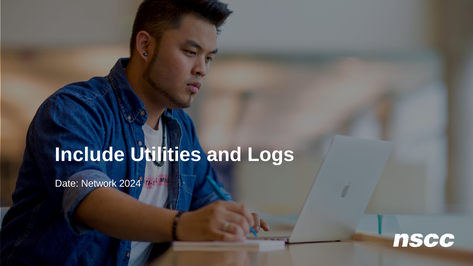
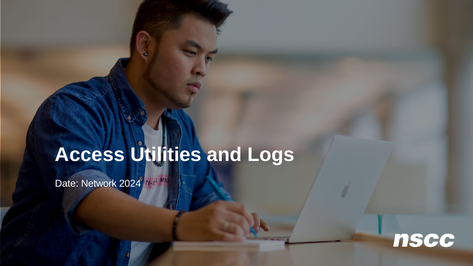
Include: Include -> Access
